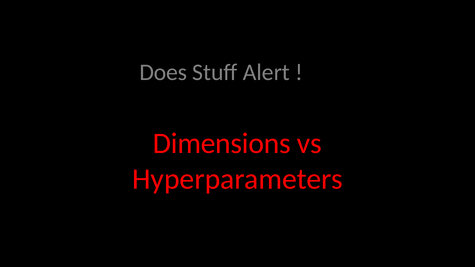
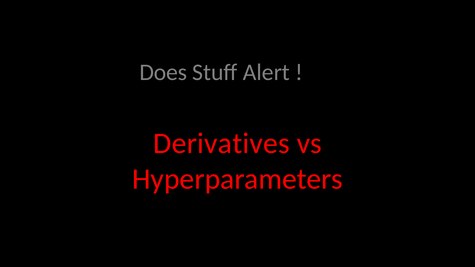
Dimensions: Dimensions -> Derivatives
